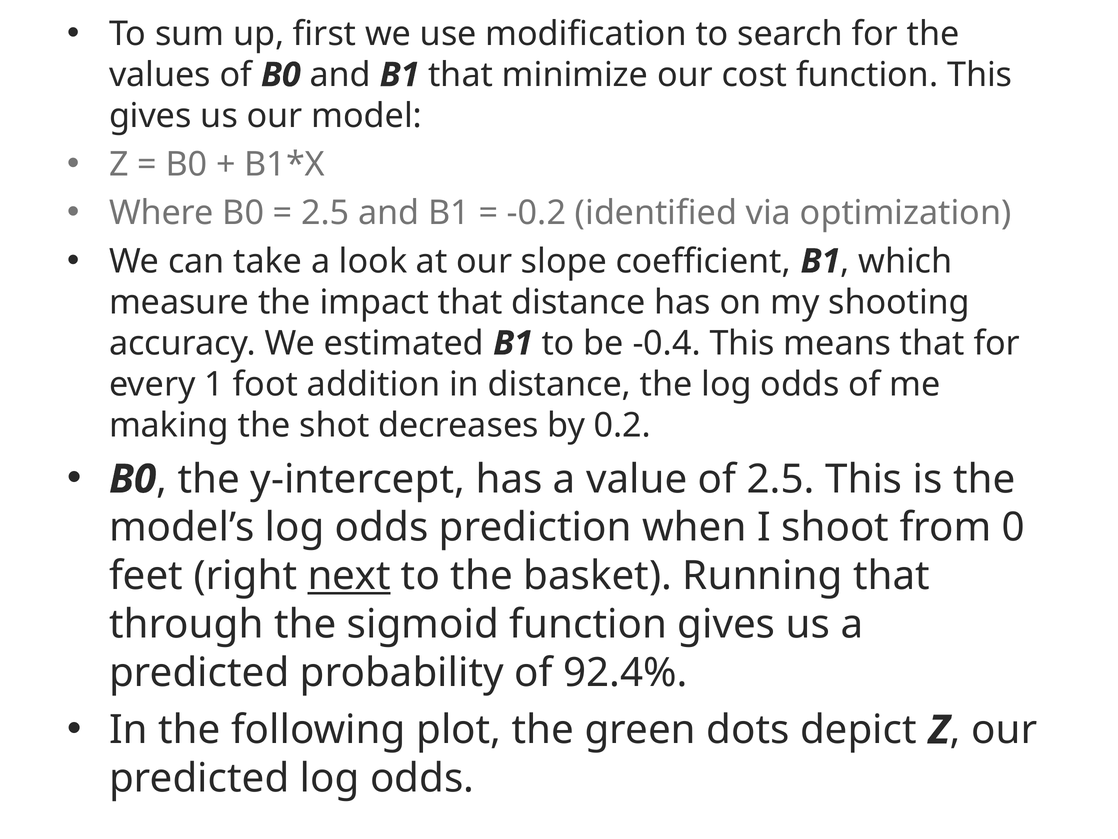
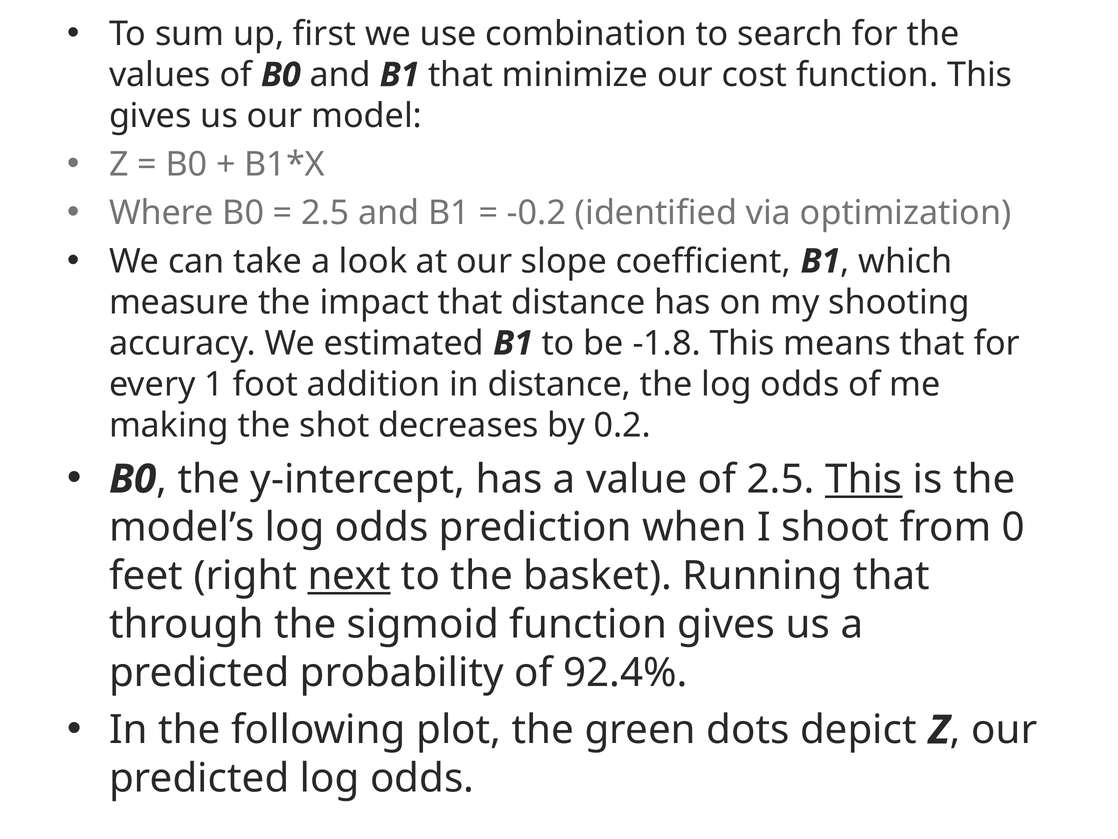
modification: modification -> combination
-0.4: -0.4 -> -1.8
This at (864, 479) underline: none -> present
